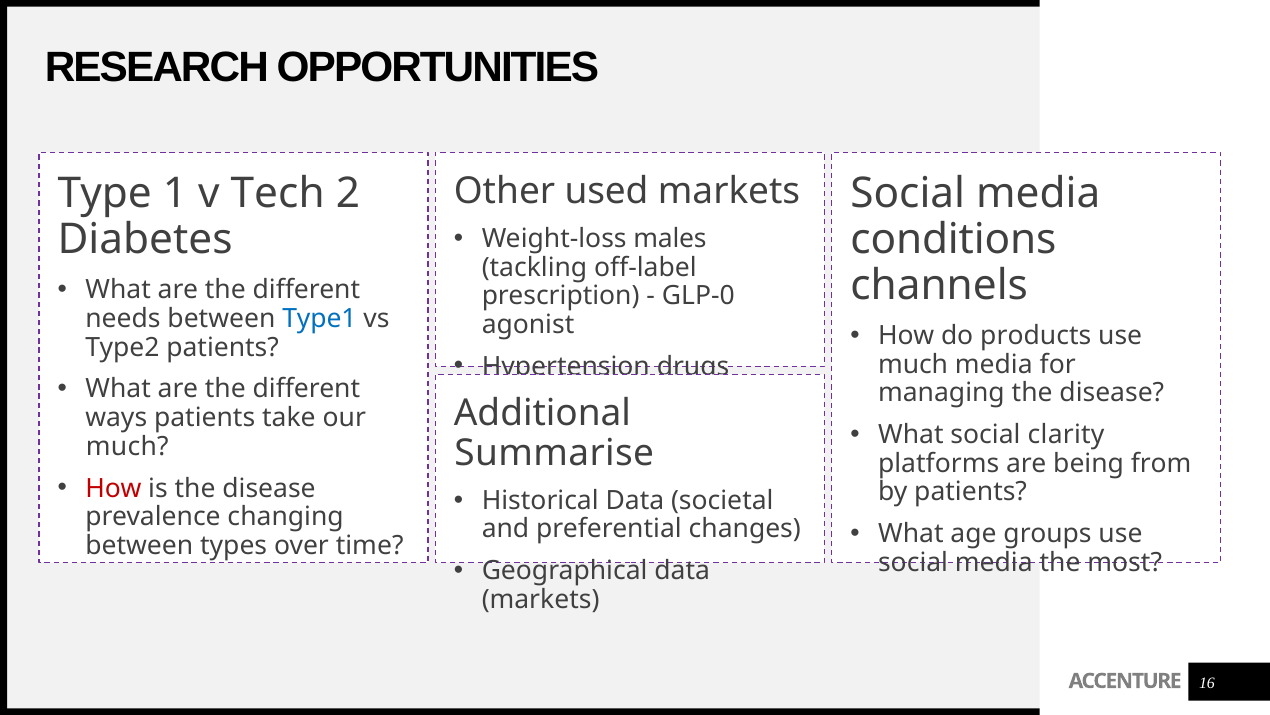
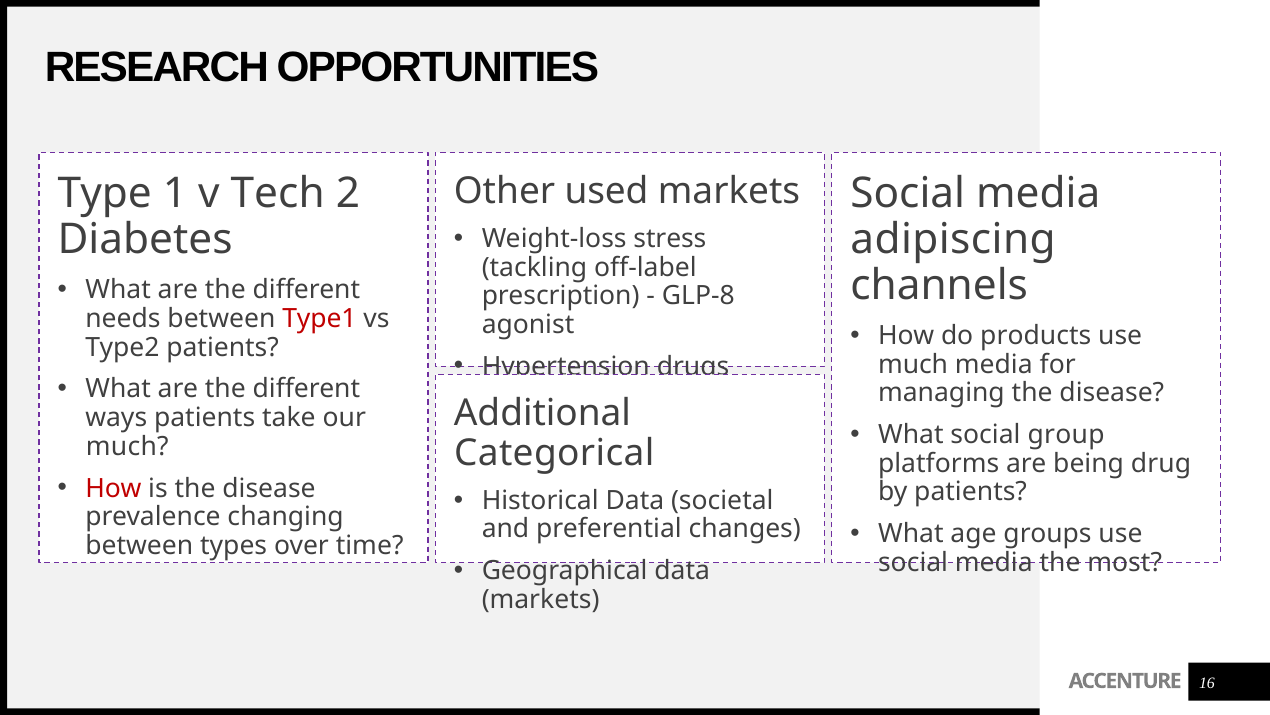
males: males -> stress
conditions: conditions -> adipiscing
GLP-0: GLP-0 -> GLP-8
Type1 colour: blue -> red
clarity: clarity -> group
Summarise: Summarise -> Categorical
from: from -> drug
